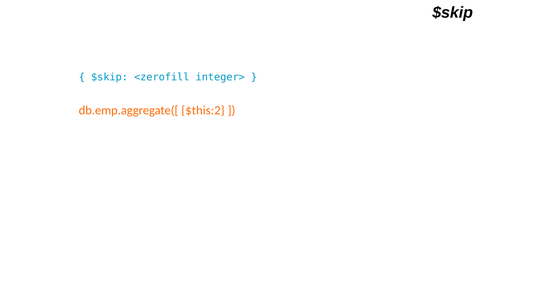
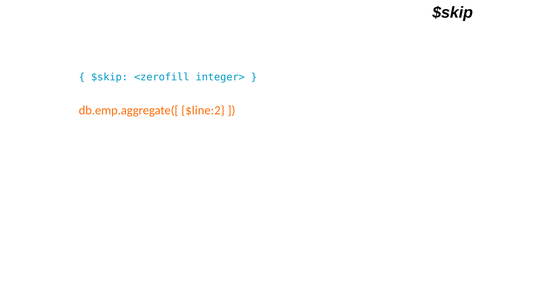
$this:2: $this:2 -> $line:2
